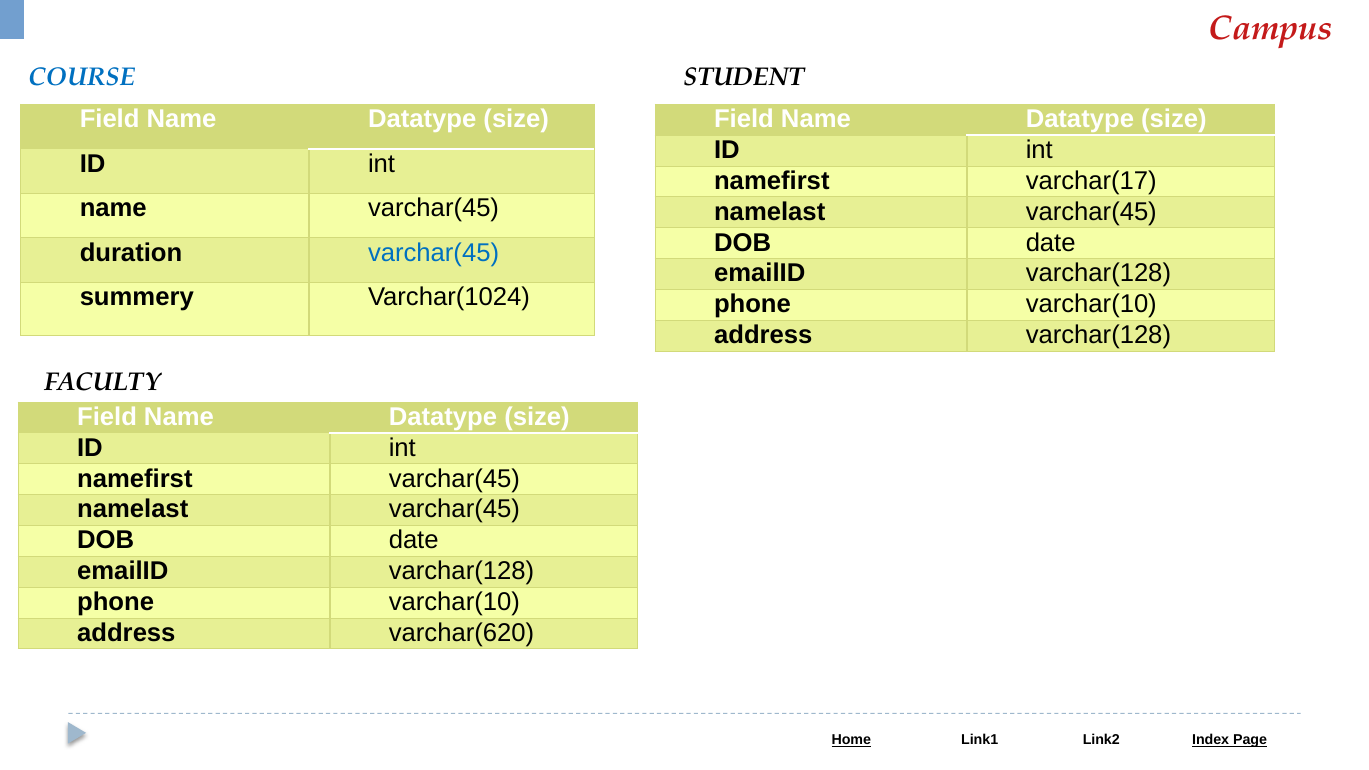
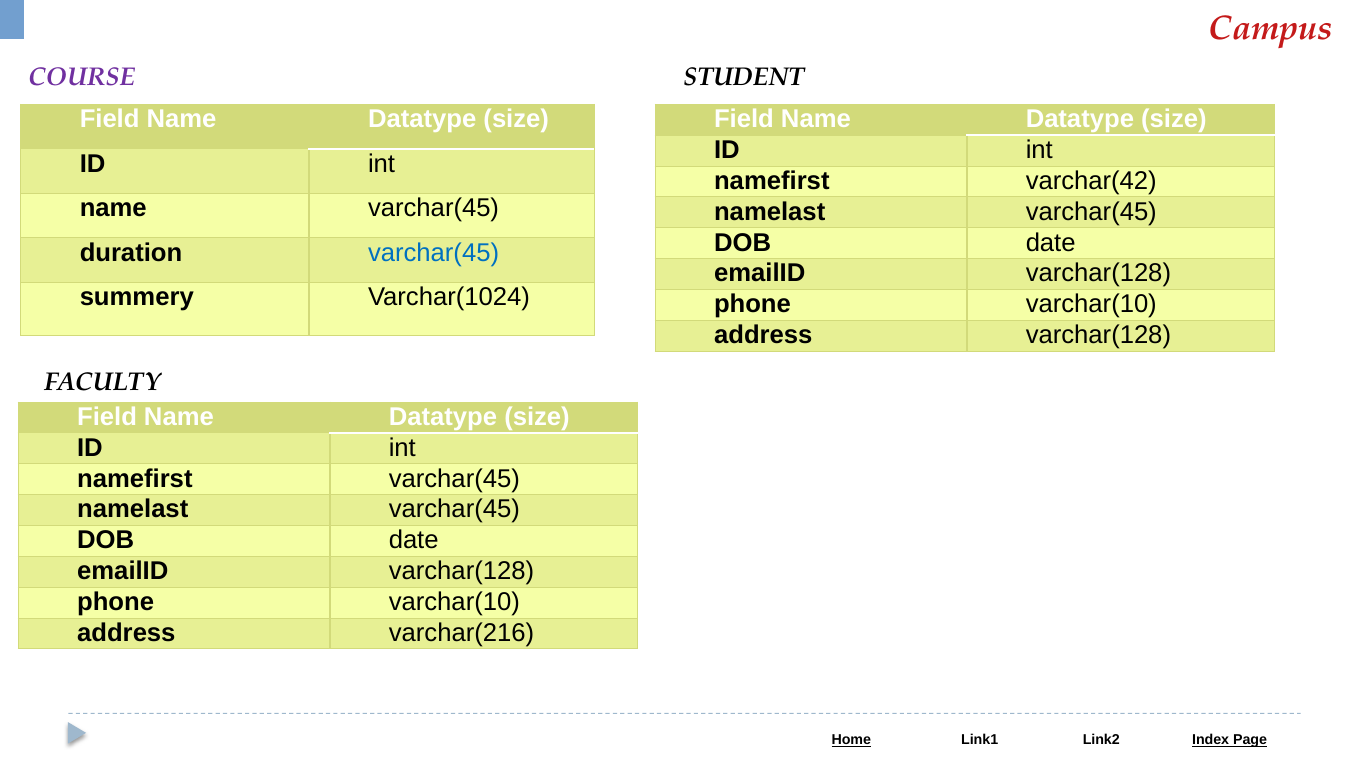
COURSE colour: blue -> purple
varchar(17: varchar(17 -> varchar(42
varchar(620: varchar(620 -> varchar(216
